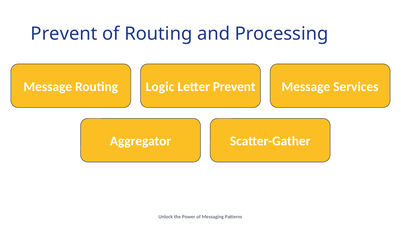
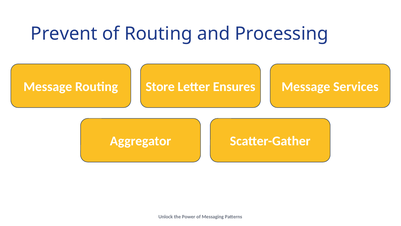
Logic: Logic -> Store
Letter Prevent: Prevent -> Ensures
